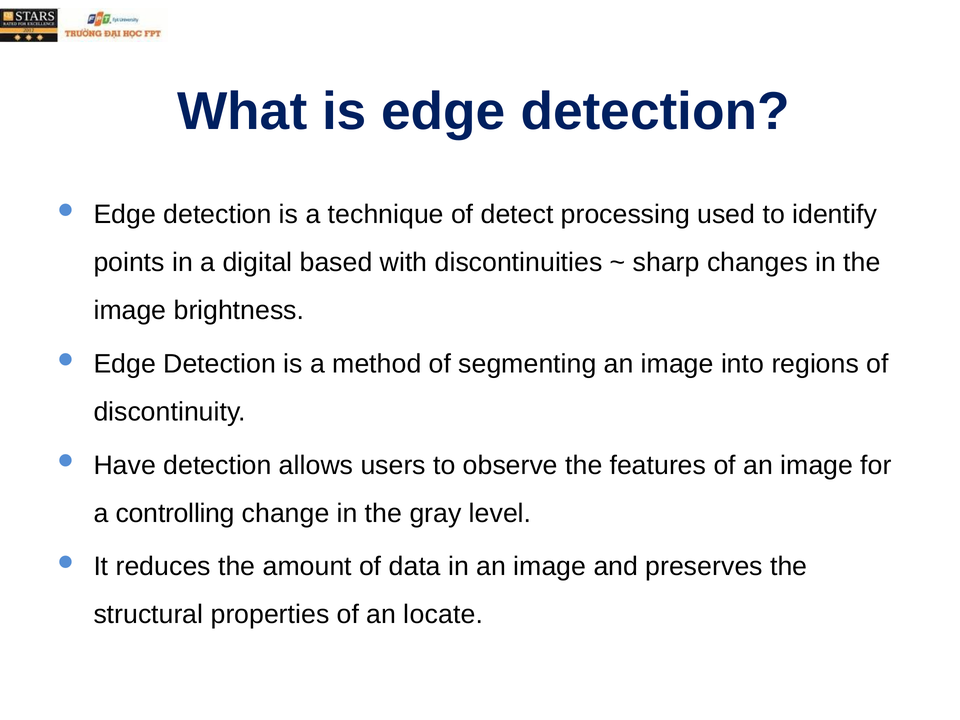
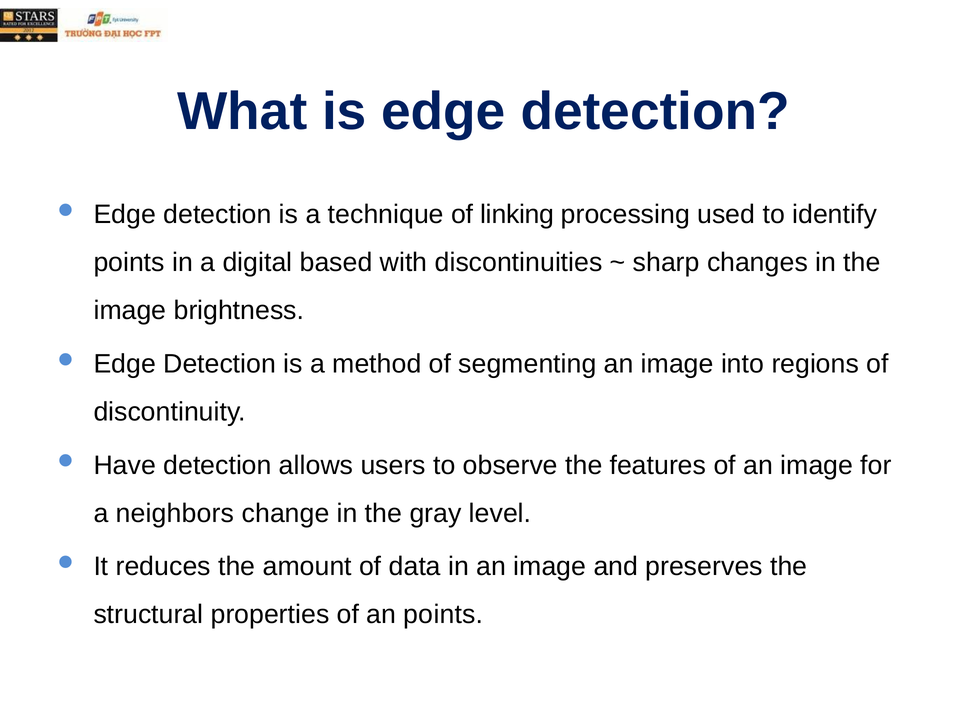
detect: detect -> linking
controlling: controlling -> neighbors
an locate: locate -> points
